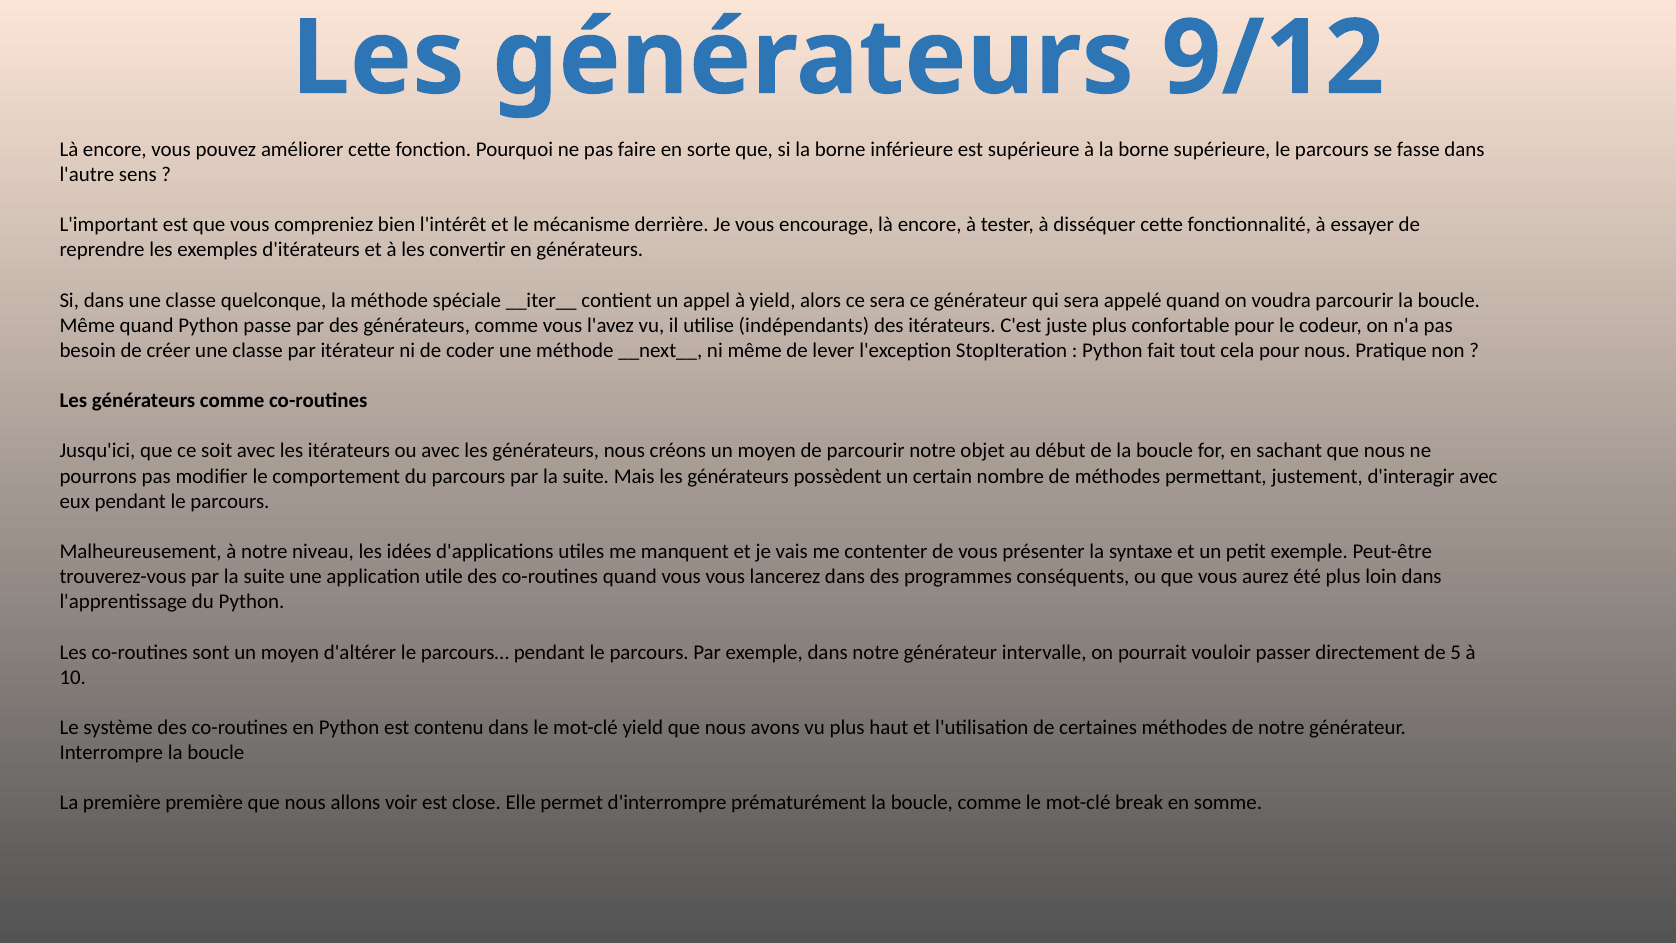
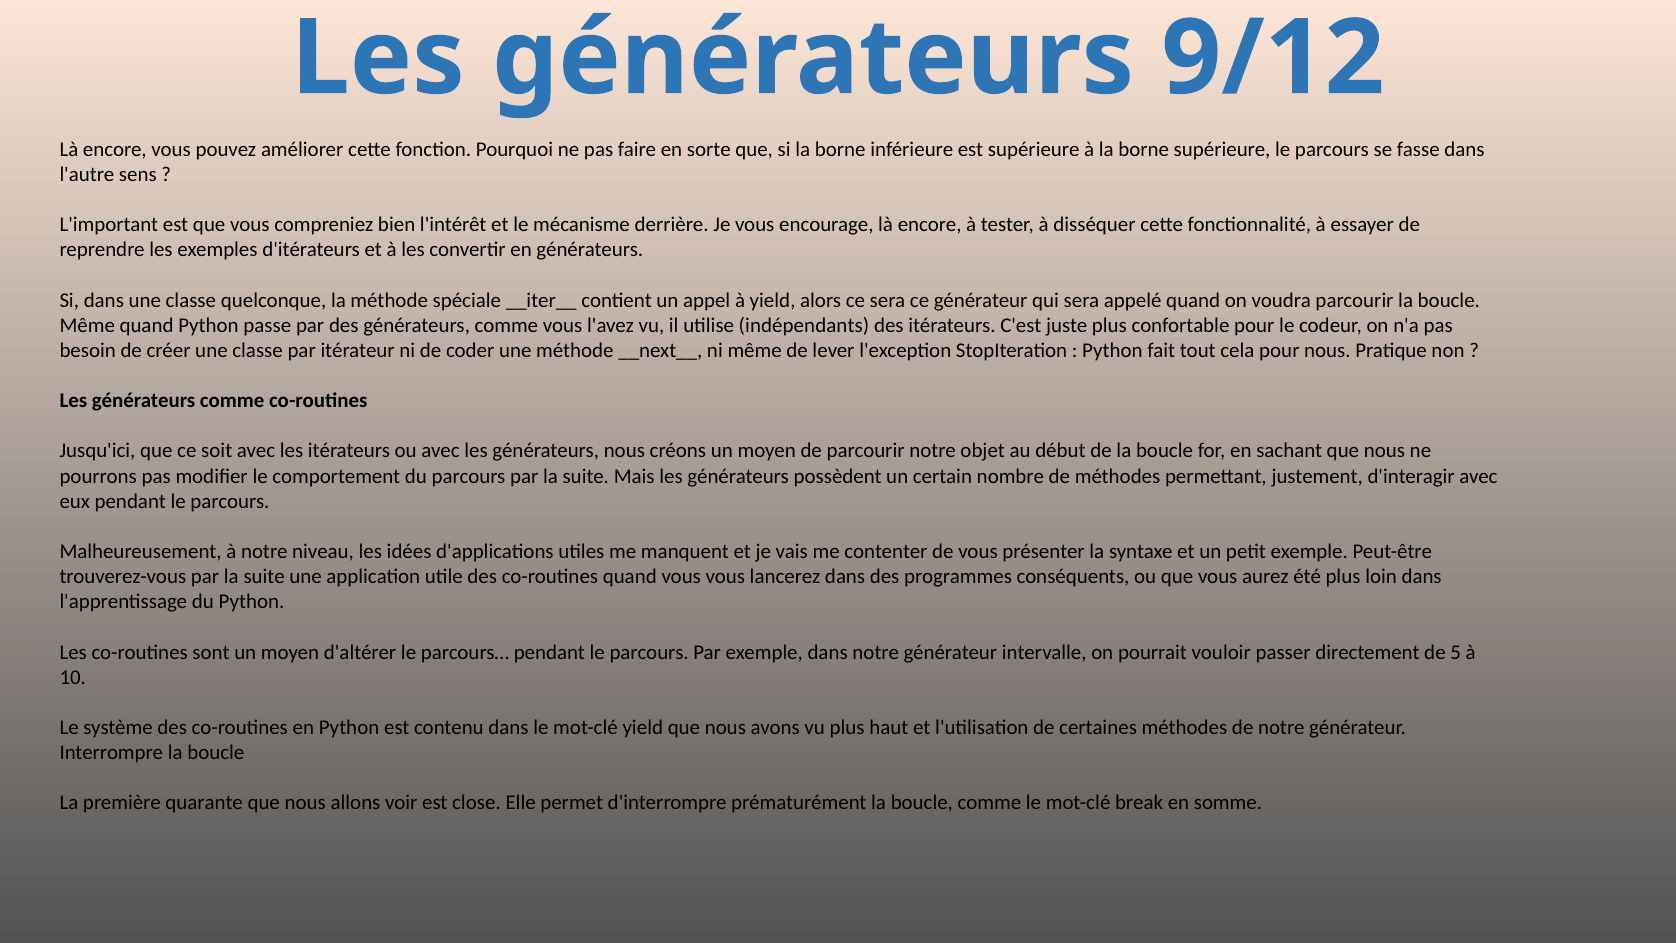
première première: première -> quarante
